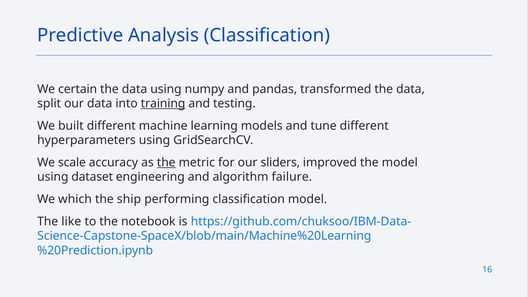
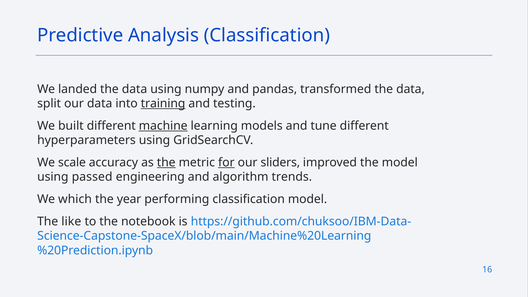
certain: certain -> landed
machine underline: none -> present
for underline: none -> present
dataset: dataset -> passed
failure: failure -> trends
ship: ship -> year
